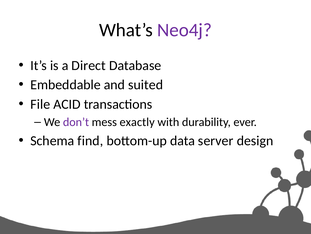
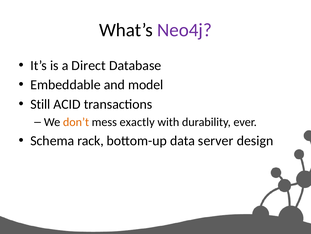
suited: suited -> model
File: File -> Still
don’t colour: purple -> orange
find: find -> rack
